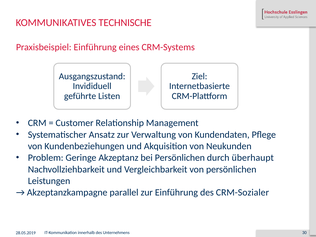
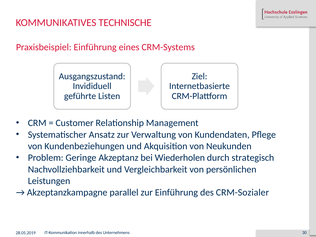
bei Persönlichen: Persönlichen -> Wiederholen
überhaupt: überhaupt -> strategisch
